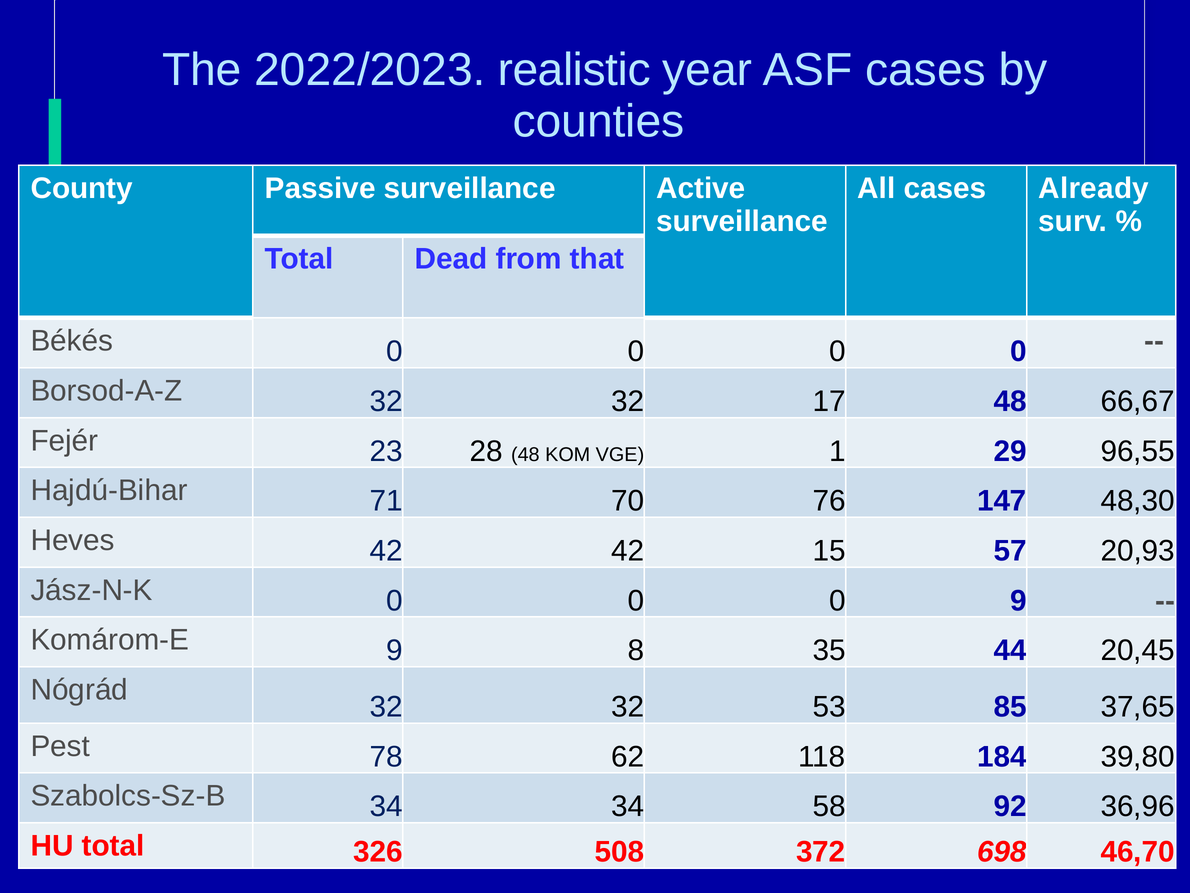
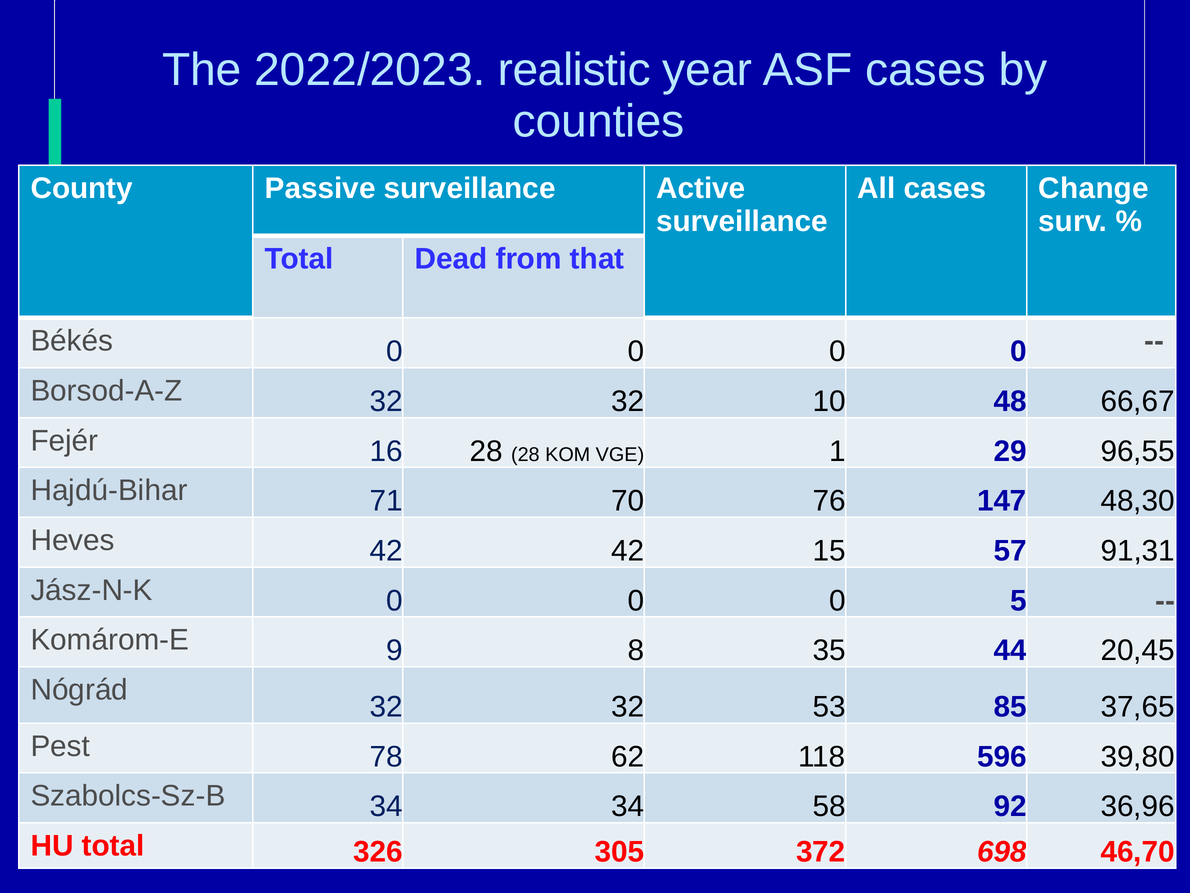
Already: Already -> Change
17: 17 -> 10
23: 23 -> 16
28 48: 48 -> 28
20,93: 20,93 -> 91,31
0 9: 9 -> 5
184: 184 -> 596
508: 508 -> 305
